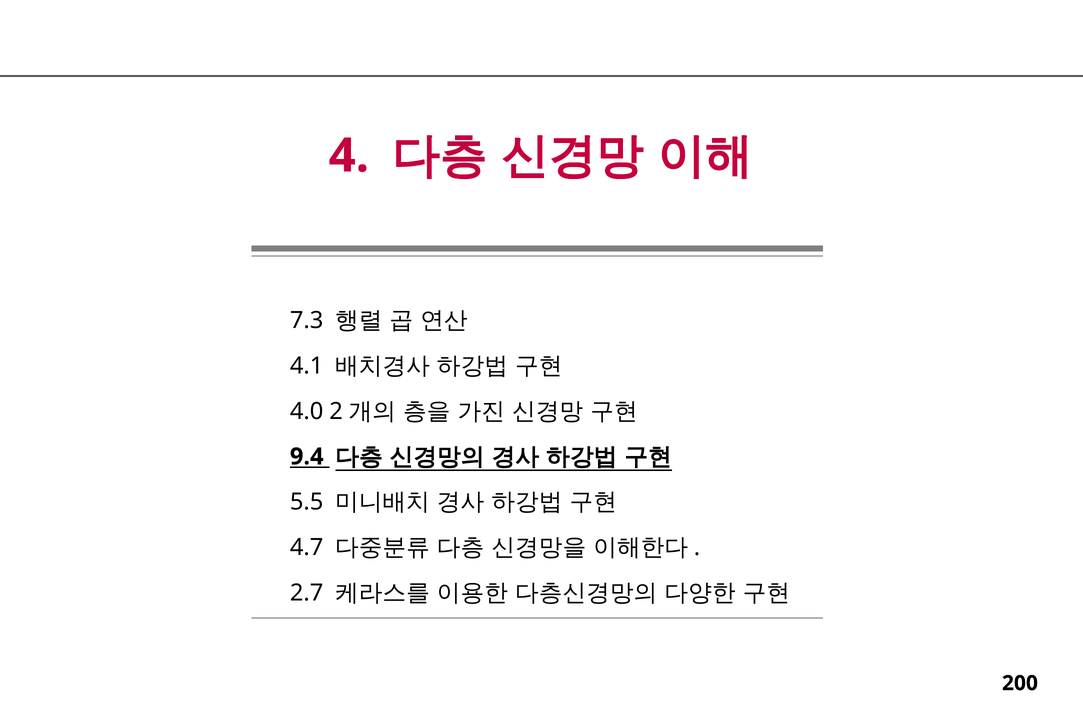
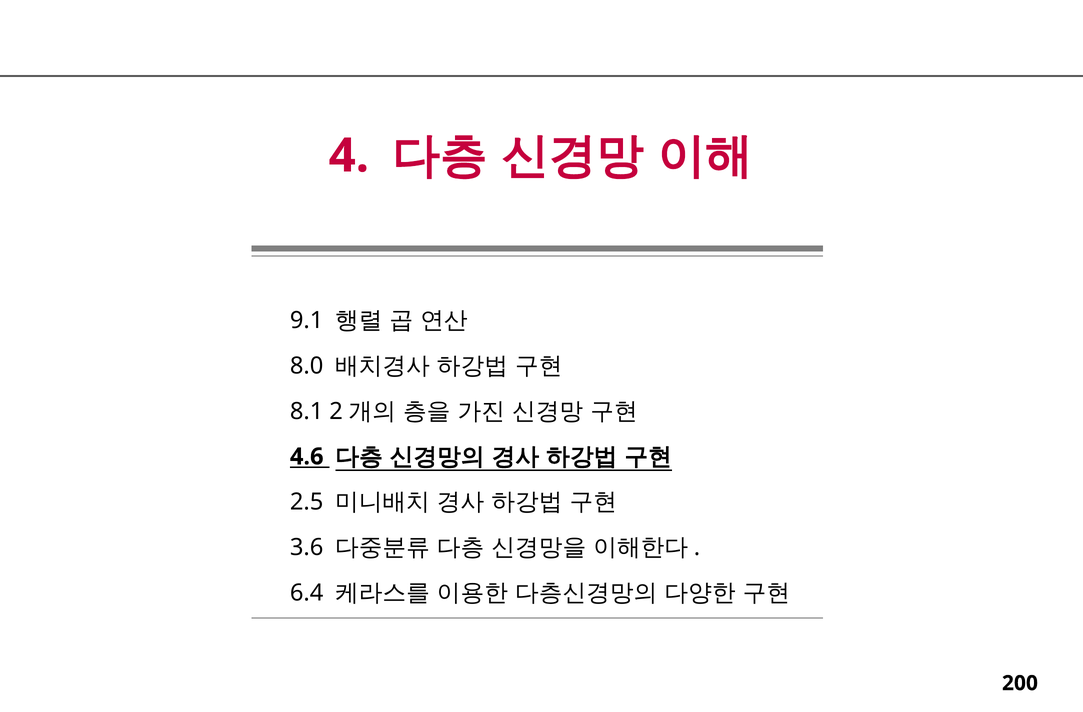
7.3: 7.3 -> 9.1
4.1: 4.1 -> 8.0
4.0: 4.0 -> 8.1
9.4: 9.4 -> 4.6
5.5: 5.5 -> 2.5
4.7: 4.7 -> 3.6
2.7: 2.7 -> 6.4
